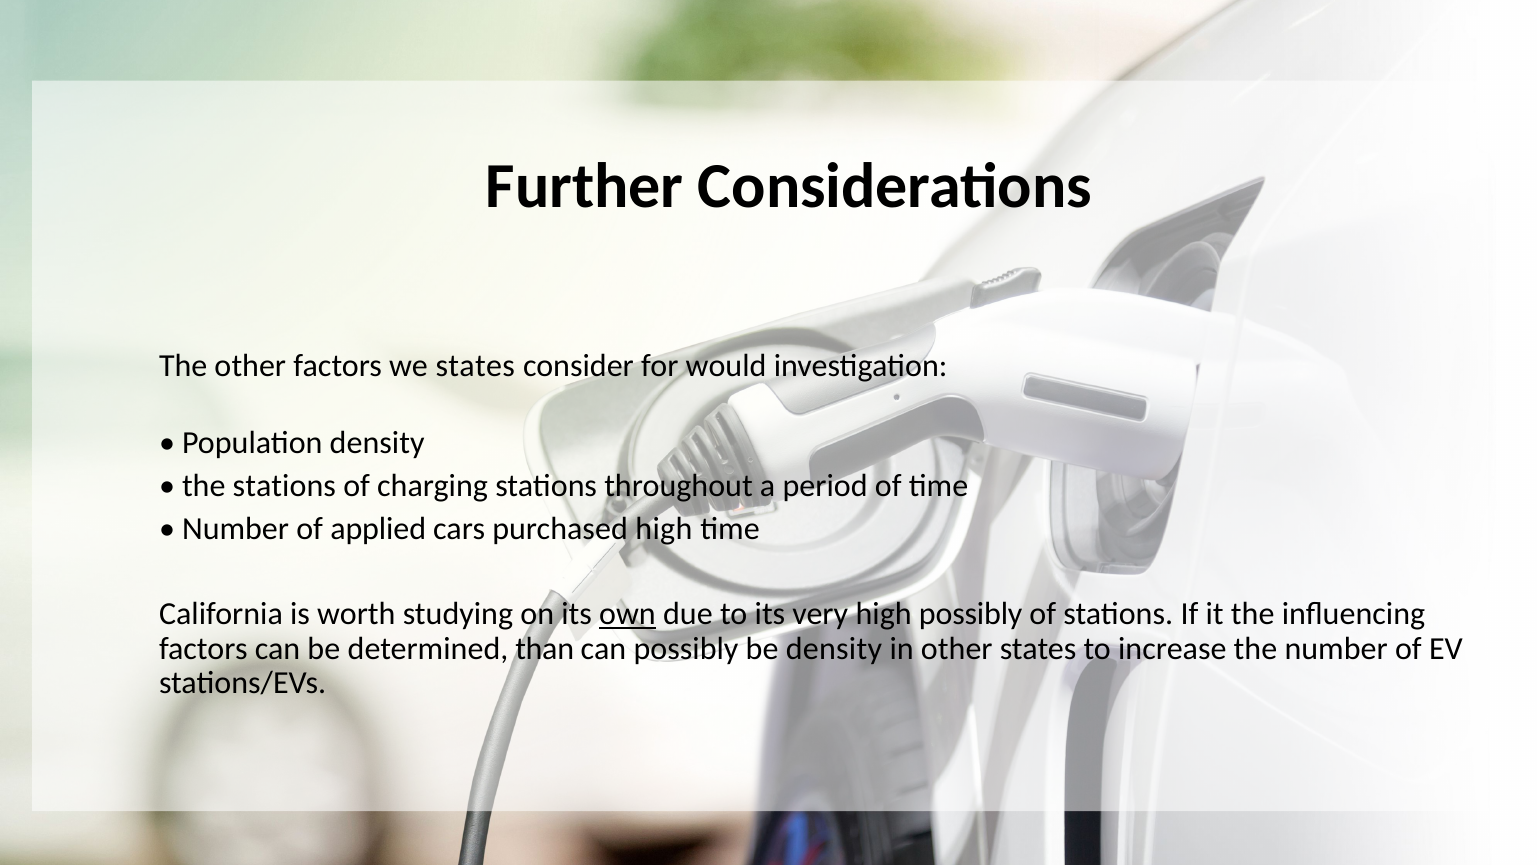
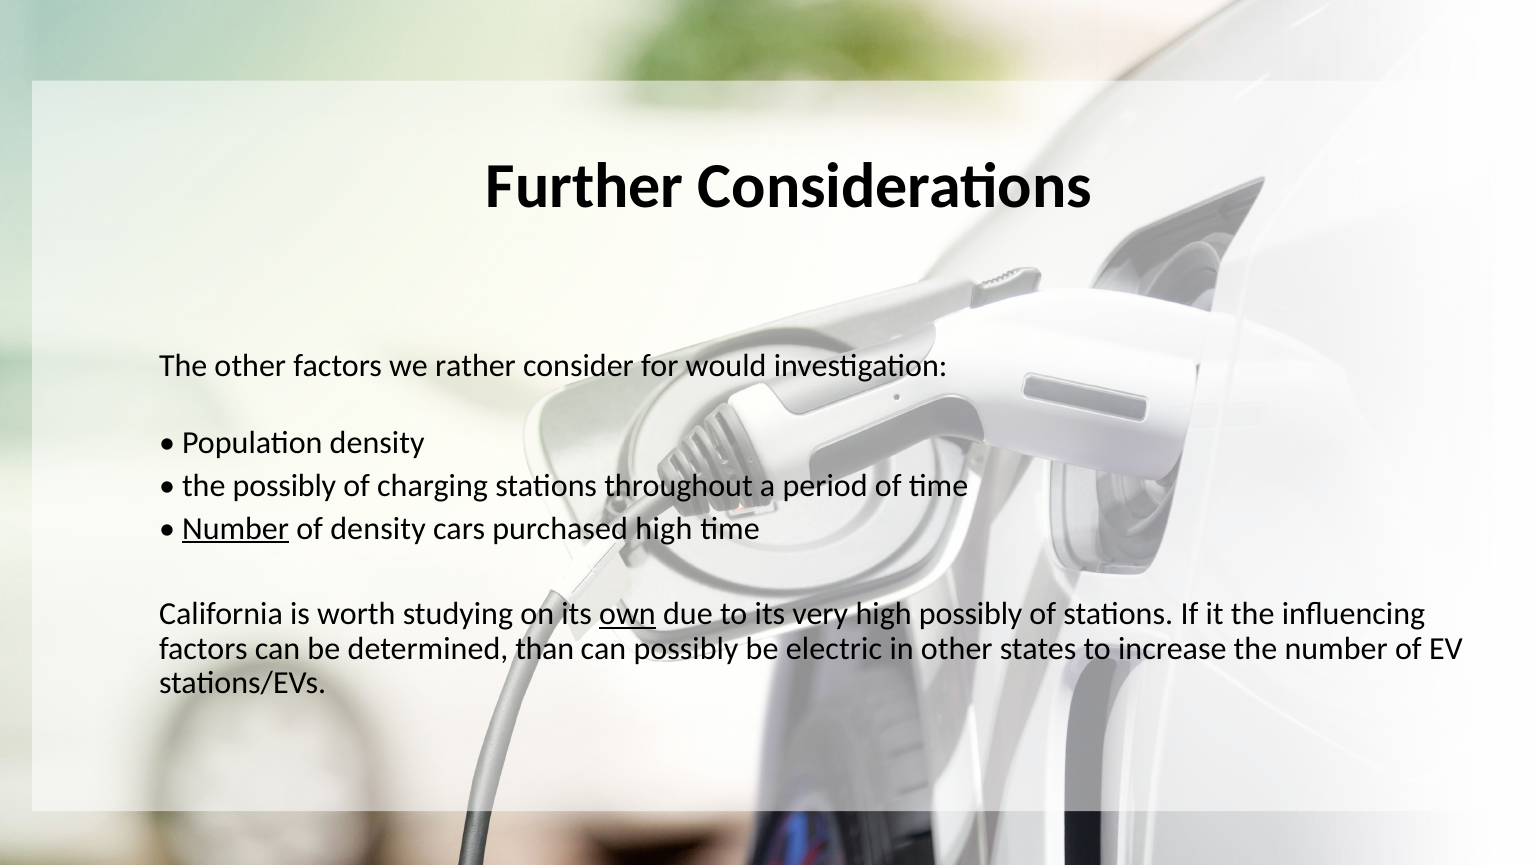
we states: states -> rather
the stations: stations -> possibly
Number at (236, 528) underline: none -> present
of applied: applied -> density
be density: density -> electric
